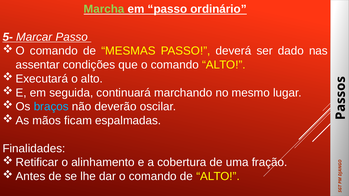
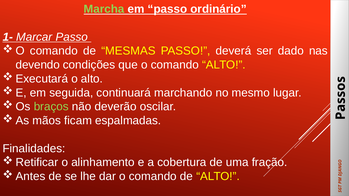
5-: 5- -> 1-
assentar: assentar -> devendo
braços colour: light blue -> light green
